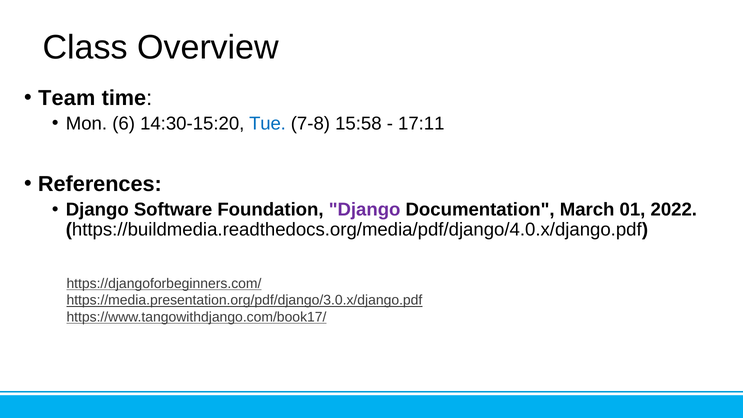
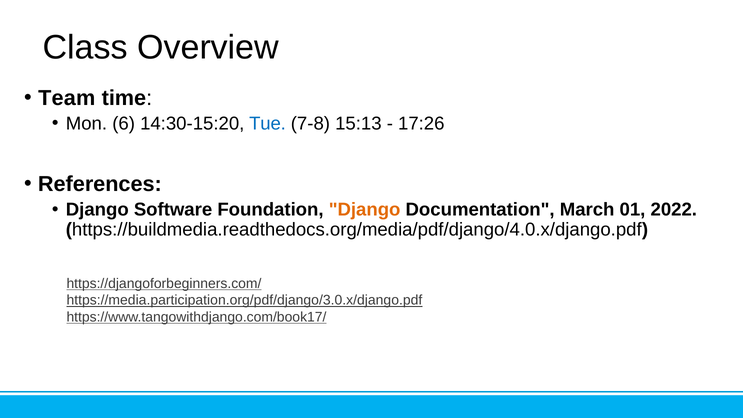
15:58: 15:58 -> 15:13
17:11: 17:11 -> 17:26
Django at (365, 210) colour: purple -> orange
https://media.presentation.org/pdf/django/3.0.x/django.pdf: https://media.presentation.org/pdf/django/3.0.x/django.pdf -> https://media.participation.org/pdf/django/3.0.x/django.pdf
